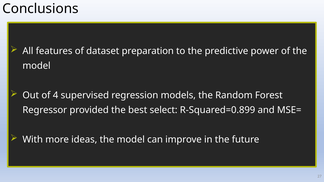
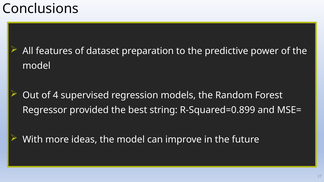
select: select -> string
